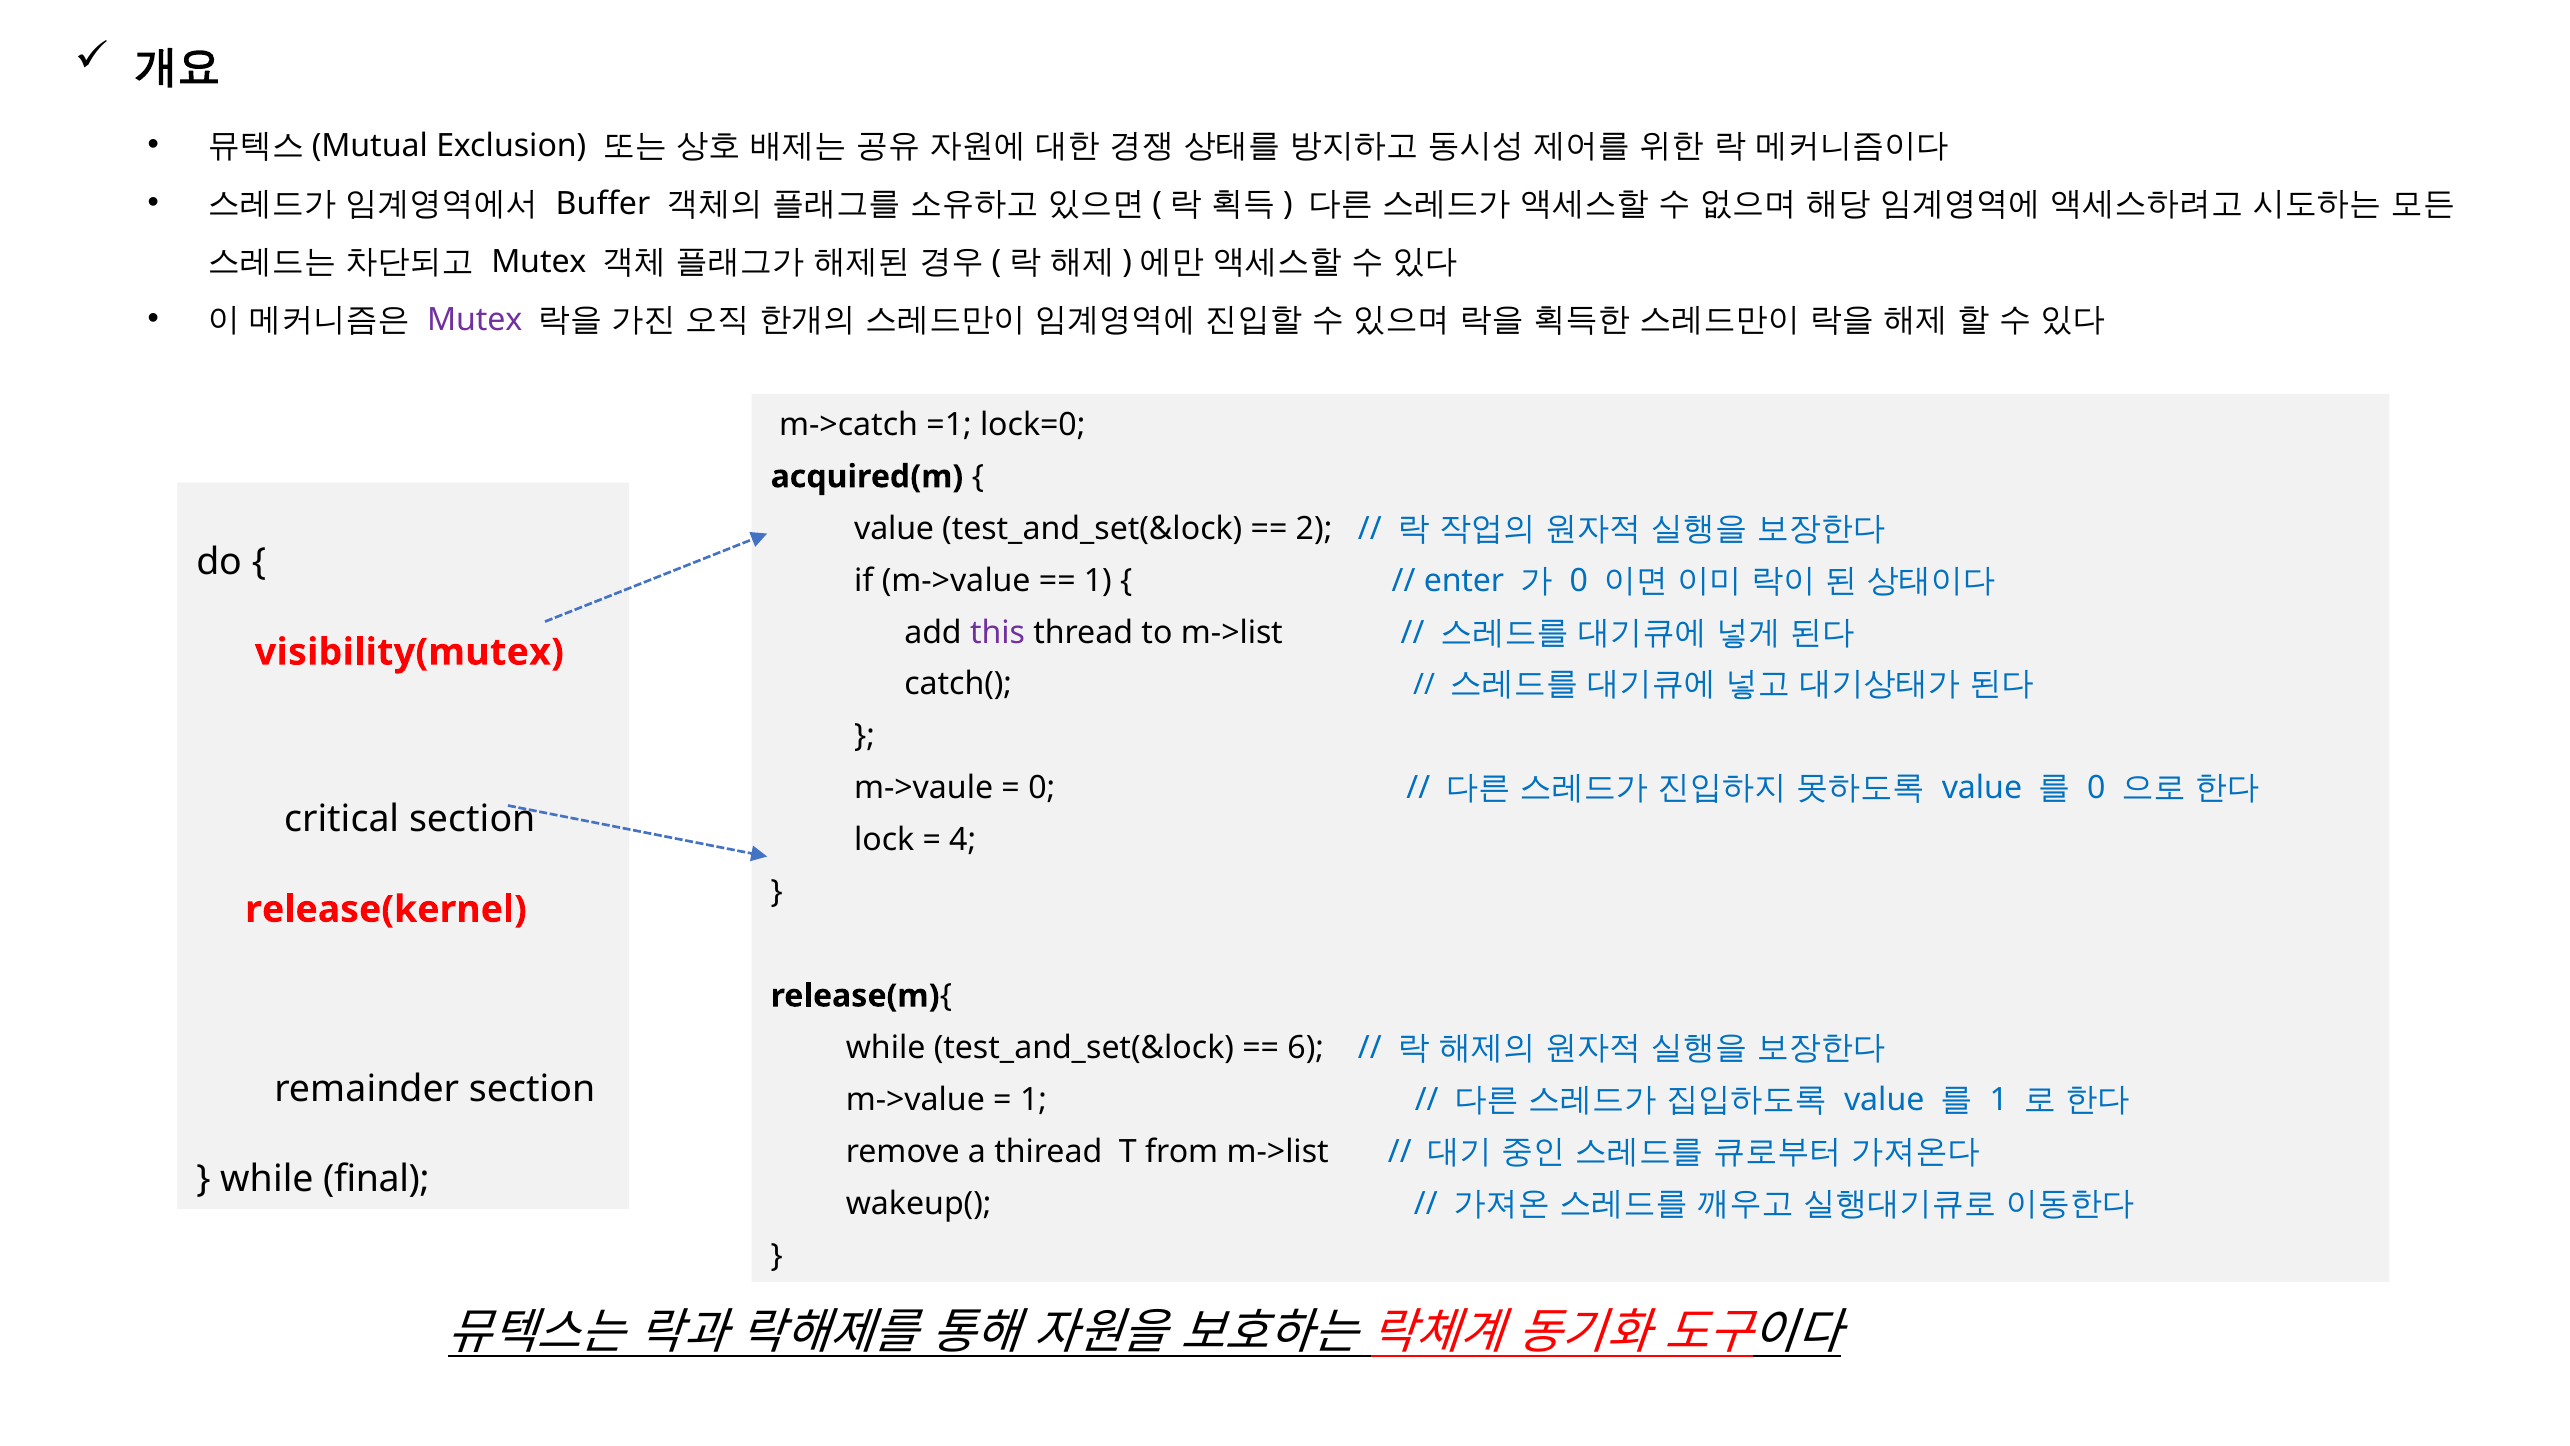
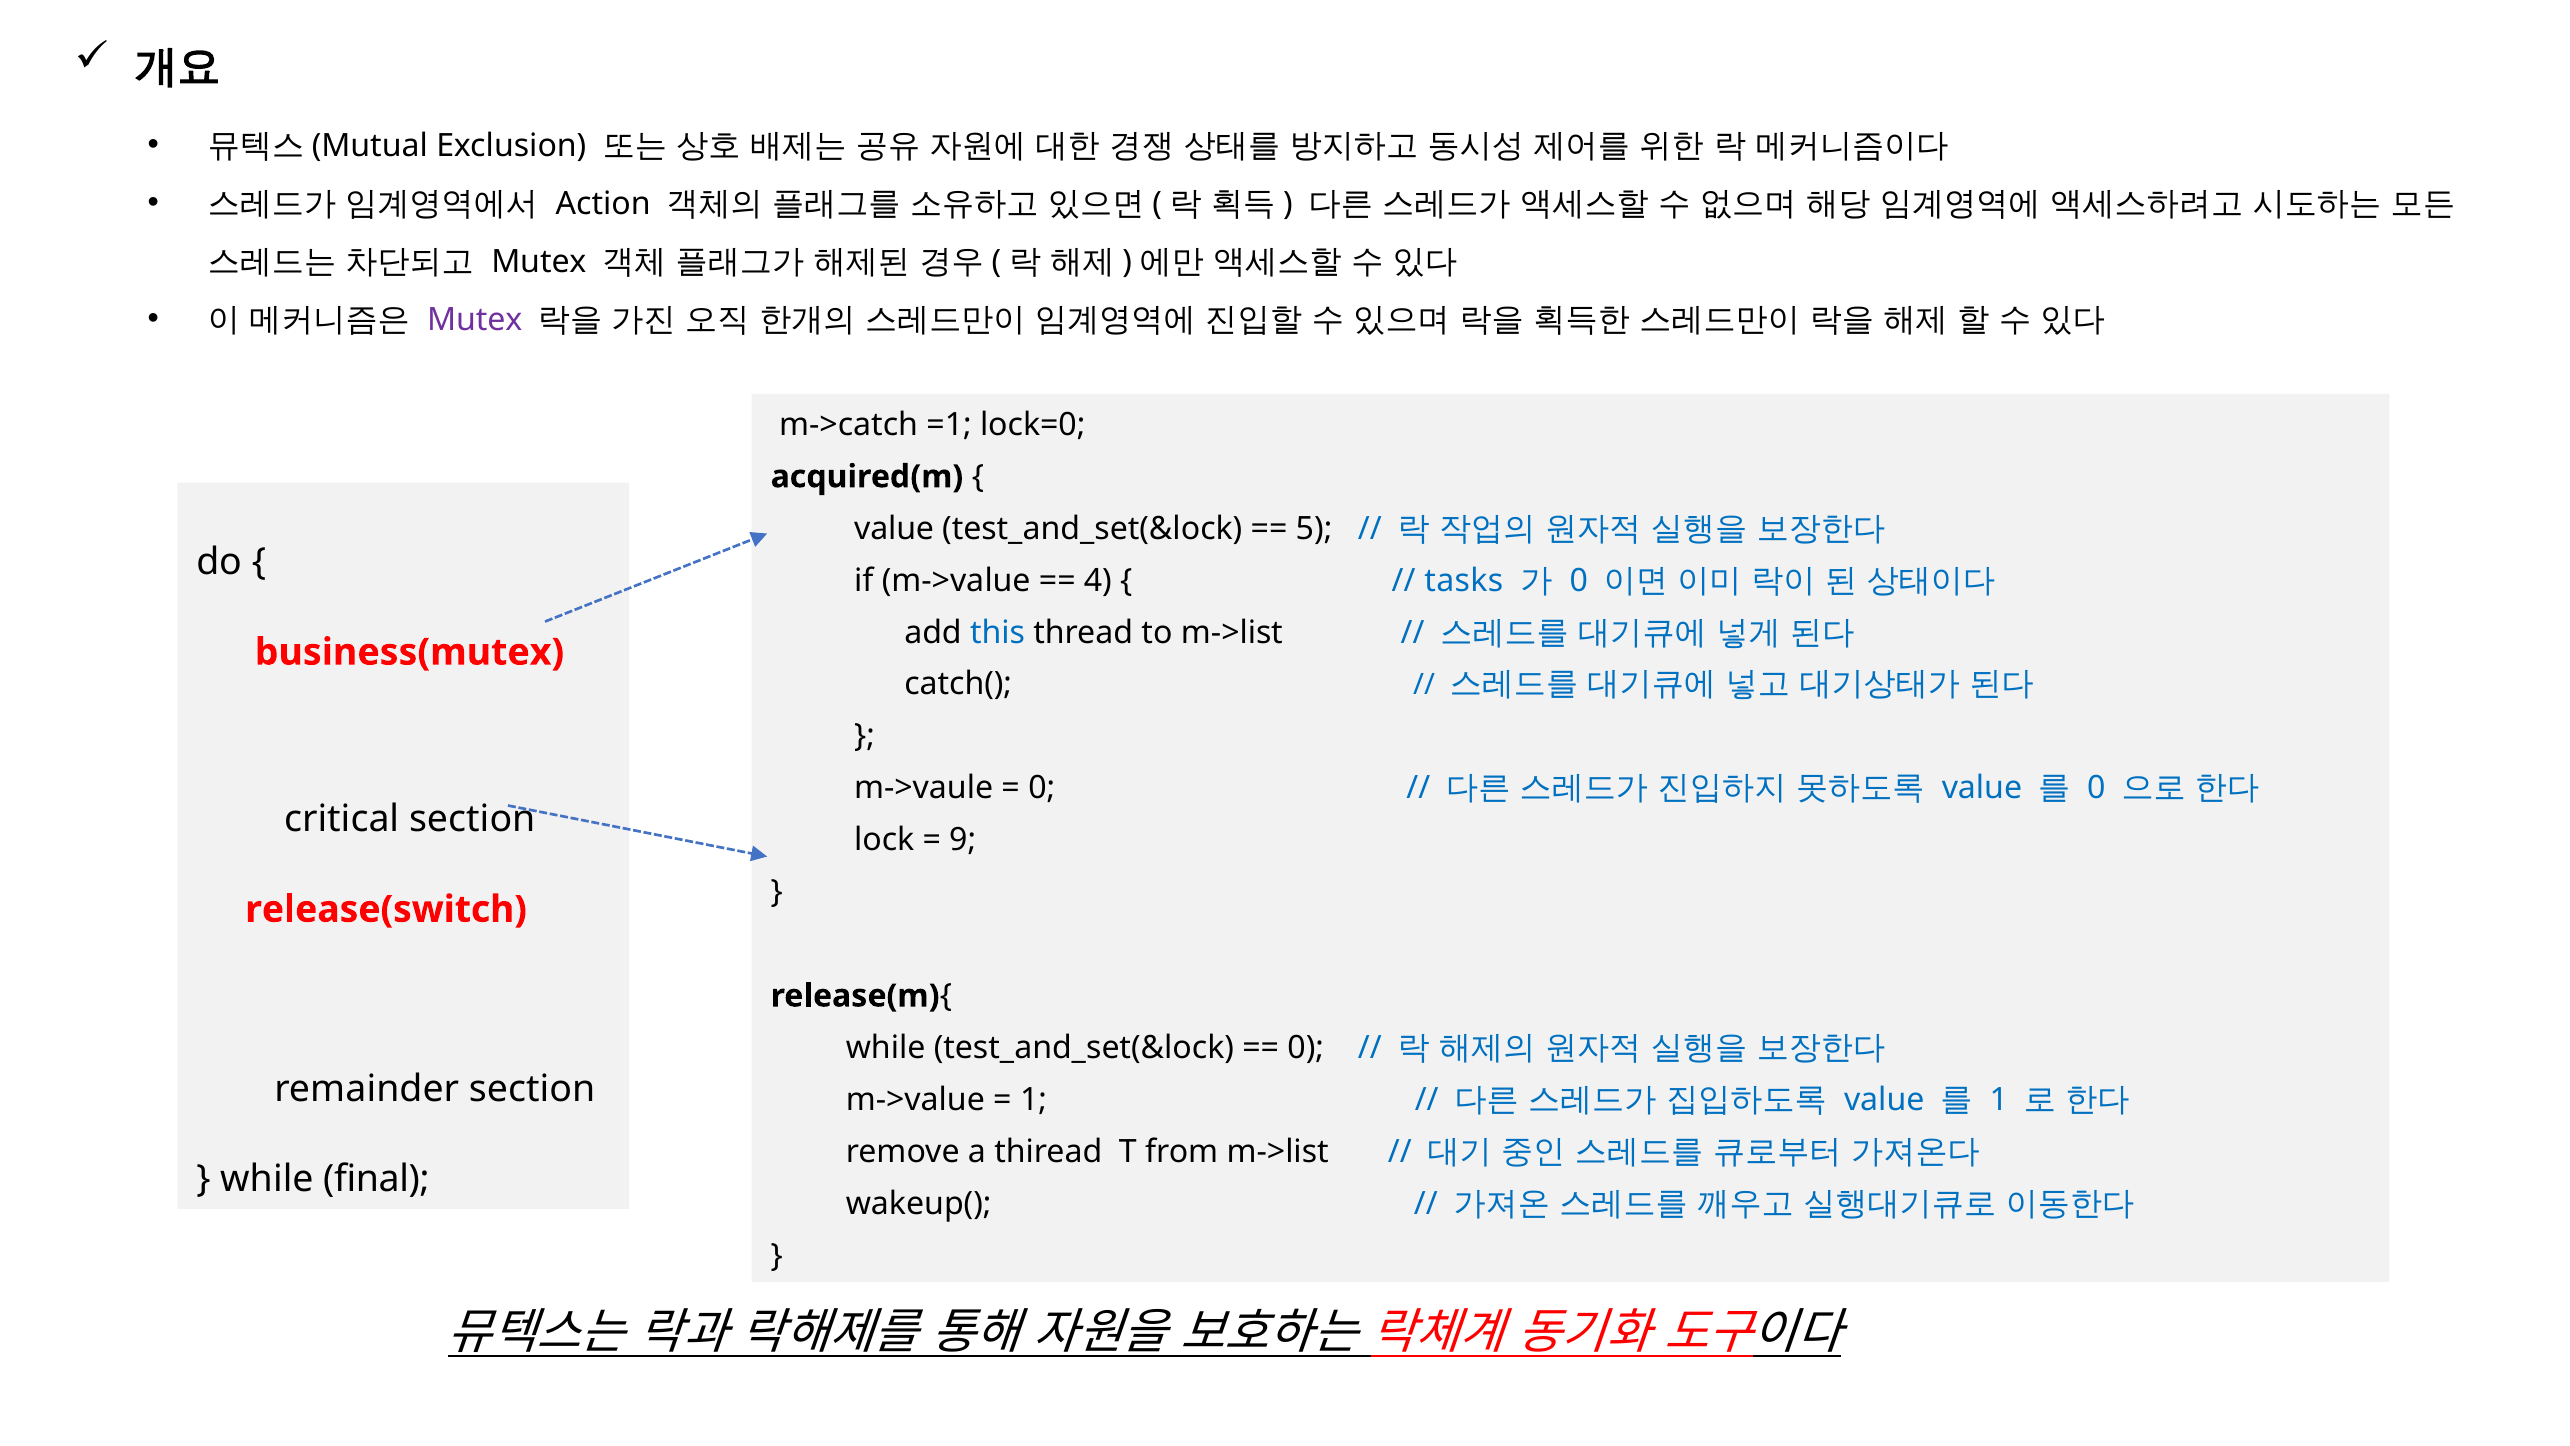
Buffer: Buffer -> Action
2: 2 -> 5
1 at (1098, 580): 1 -> 4
enter: enter -> tasks
this colour: purple -> blue
visibility(mutex: visibility(mutex -> business(mutex
4: 4 -> 9
release(kernel: release(kernel -> release(switch
6 at (1306, 1048): 6 -> 0
